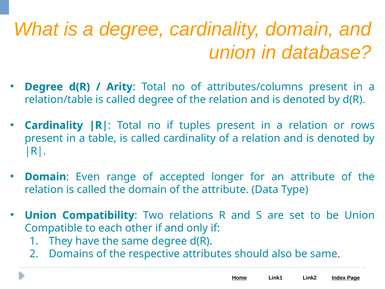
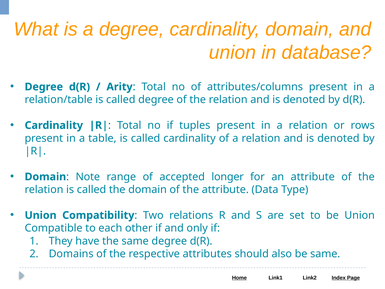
Even: Even -> Note
